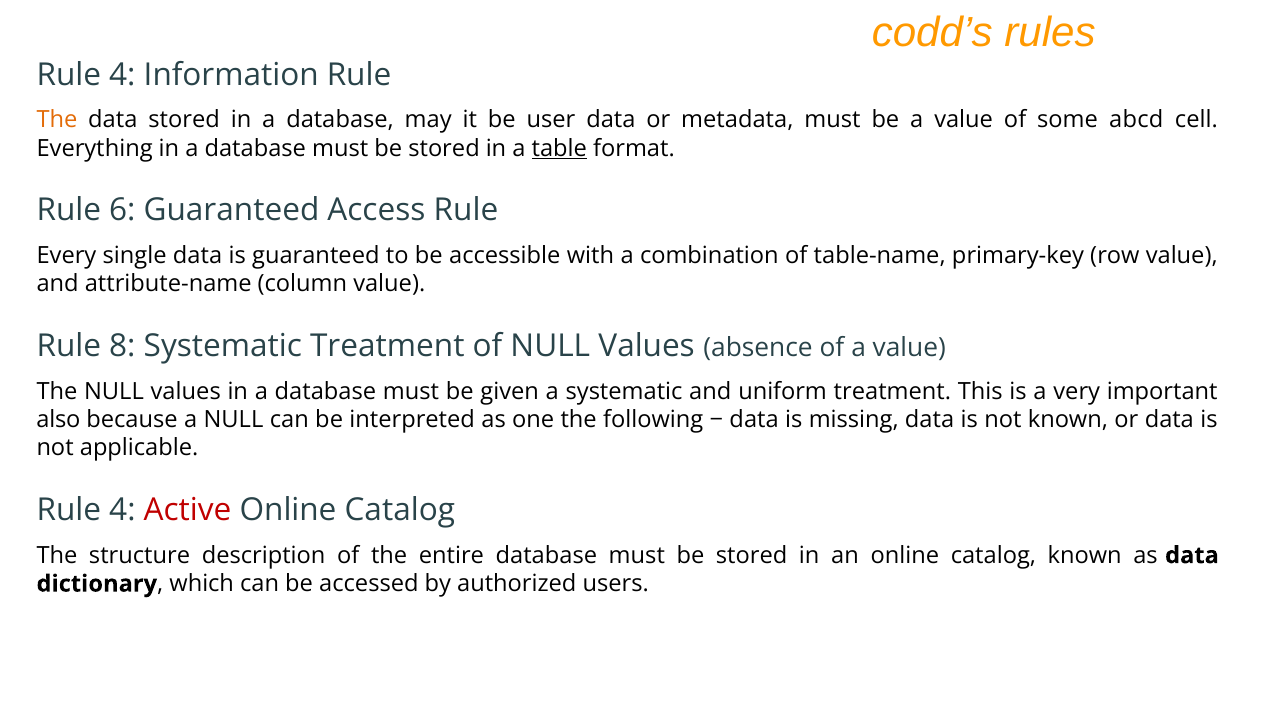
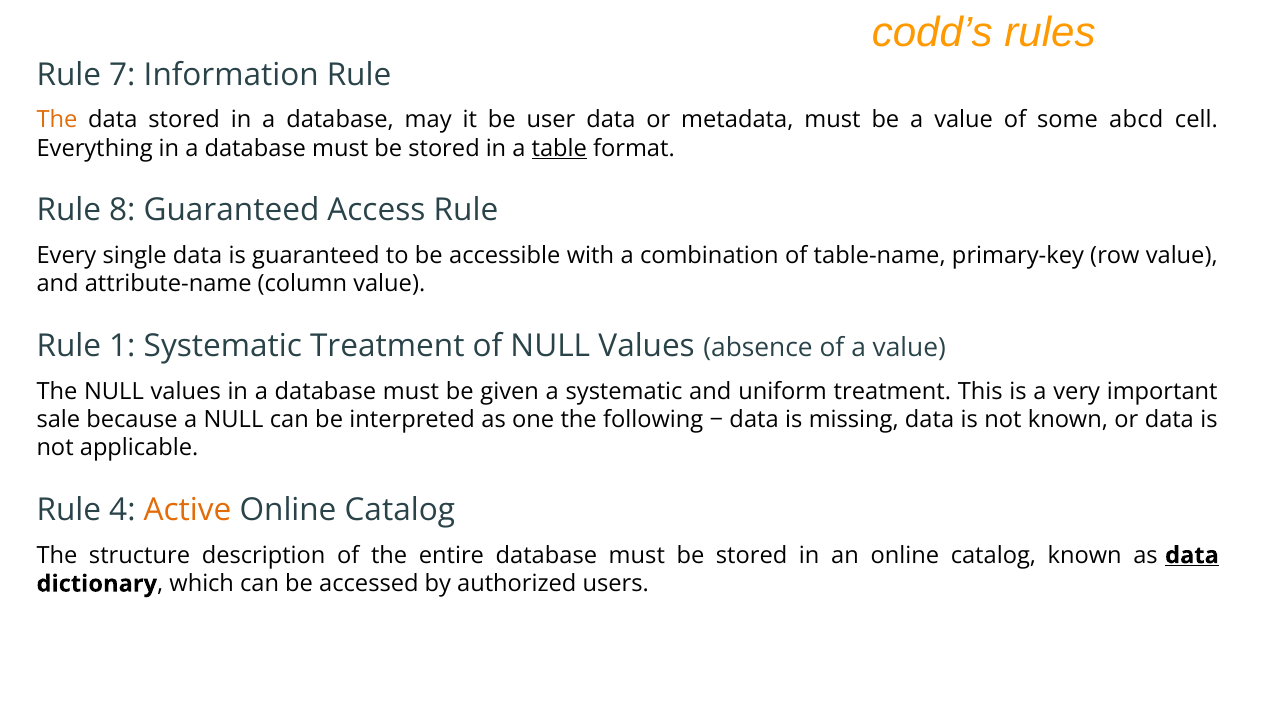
4 at (122, 75): 4 -> 7
6: 6 -> 8
8: 8 -> 1
also: also -> sale
Active colour: red -> orange
data at (1192, 556) underline: none -> present
